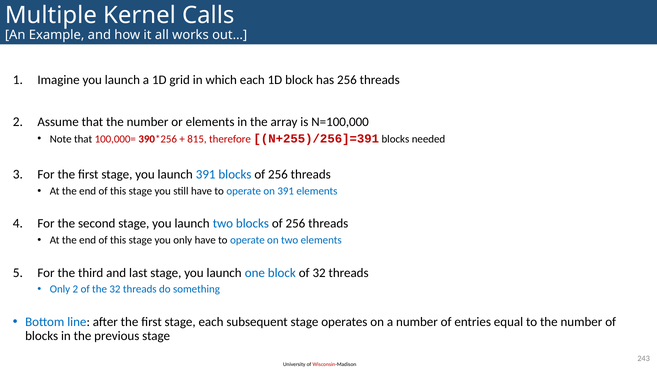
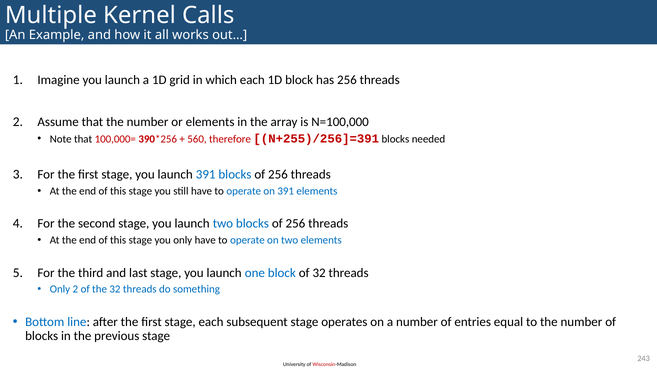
815: 815 -> 560
